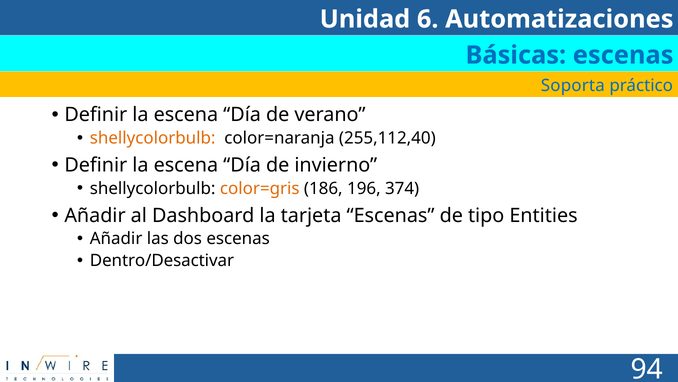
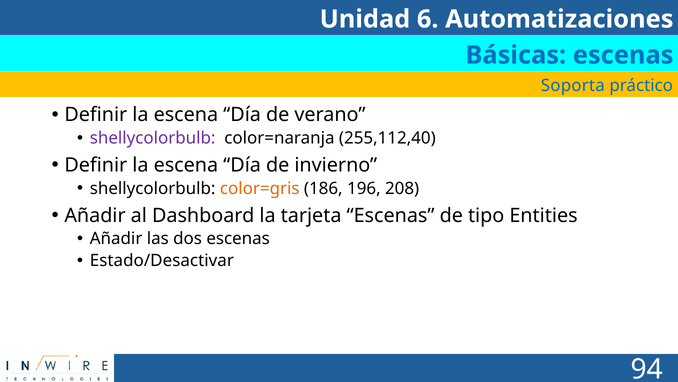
shellycolorbulb at (153, 138) colour: orange -> purple
374: 374 -> 208
Dentro/Desactivar: Dentro/Desactivar -> Estado/Desactivar
